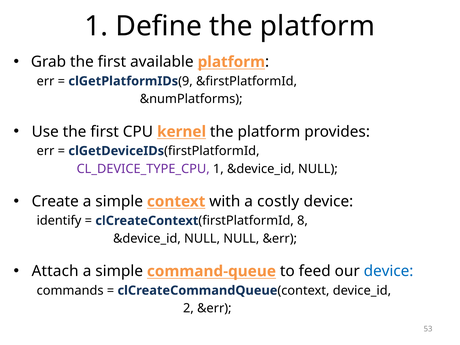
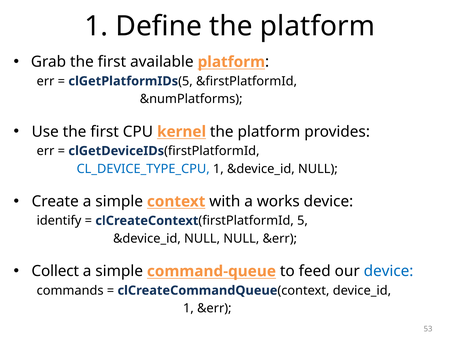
9 at (185, 81): 9 -> 5
CL_DEVICE_TYPE_CPU colour: purple -> blue
costly: costly -> works
8 at (303, 221): 8 -> 5
Attach: Attach -> Collect
2 at (188, 308): 2 -> 1
